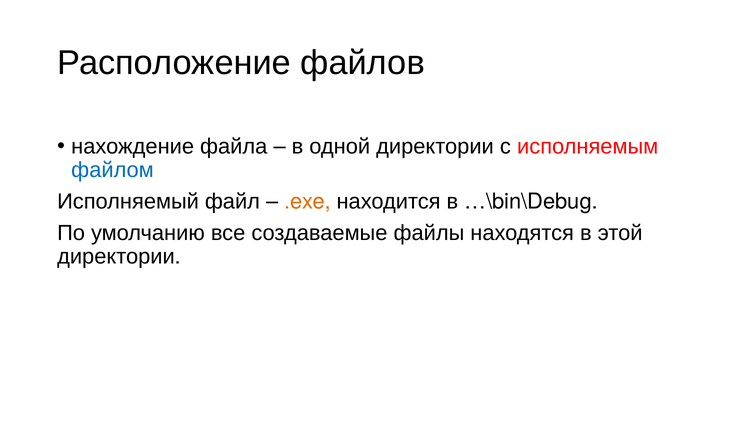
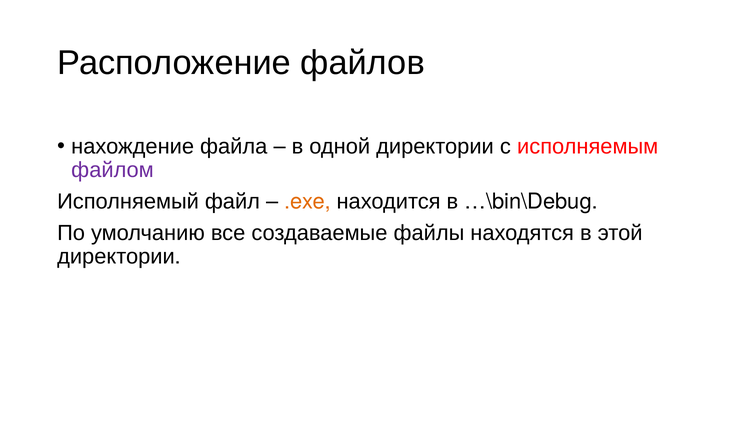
файлом colour: blue -> purple
